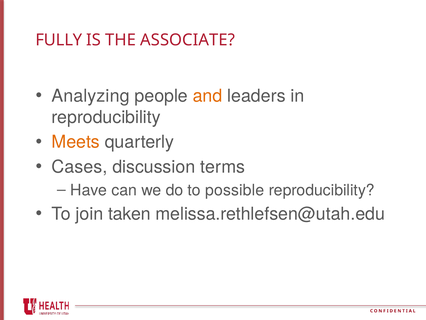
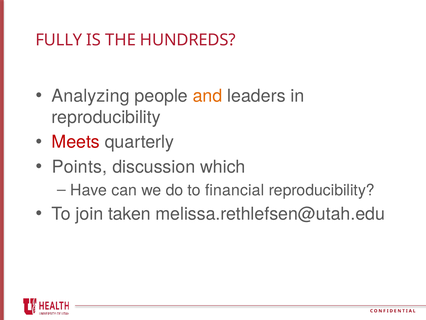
ASSOCIATE: ASSOCIATE -> HUNDREDS
Meets colour: orange -> red
Cases: Cases -> Points
terms: terms -> which
possible: possible -> financial
